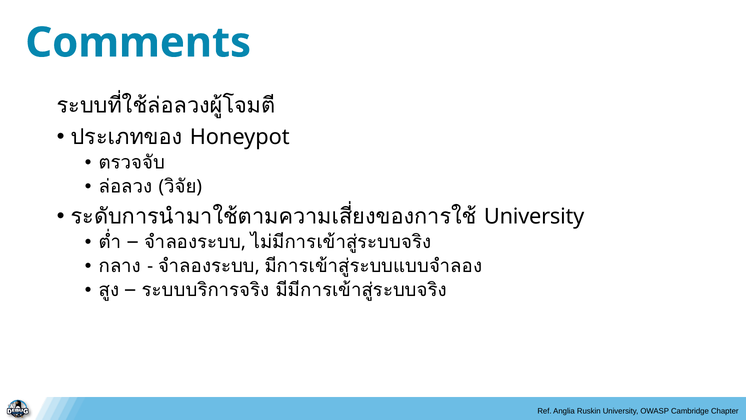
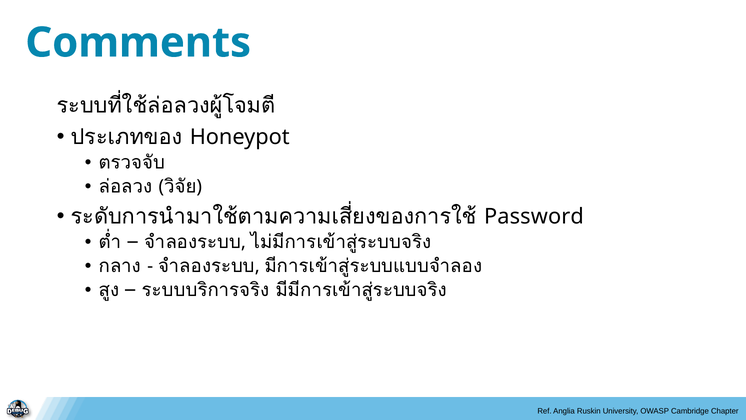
University at (534, 216): University -> Password
